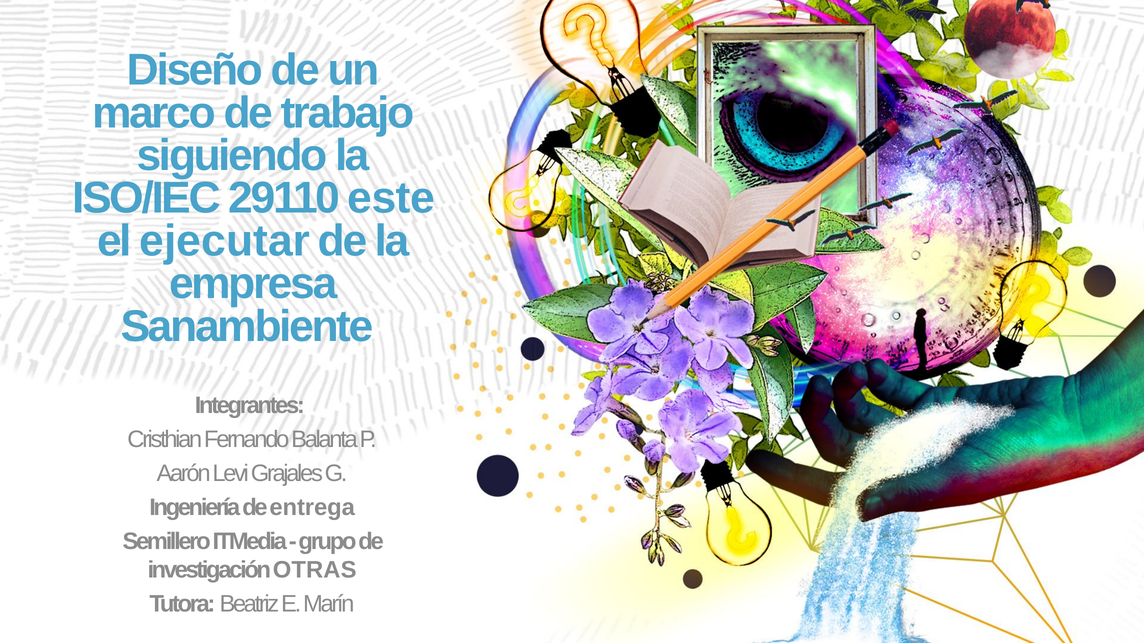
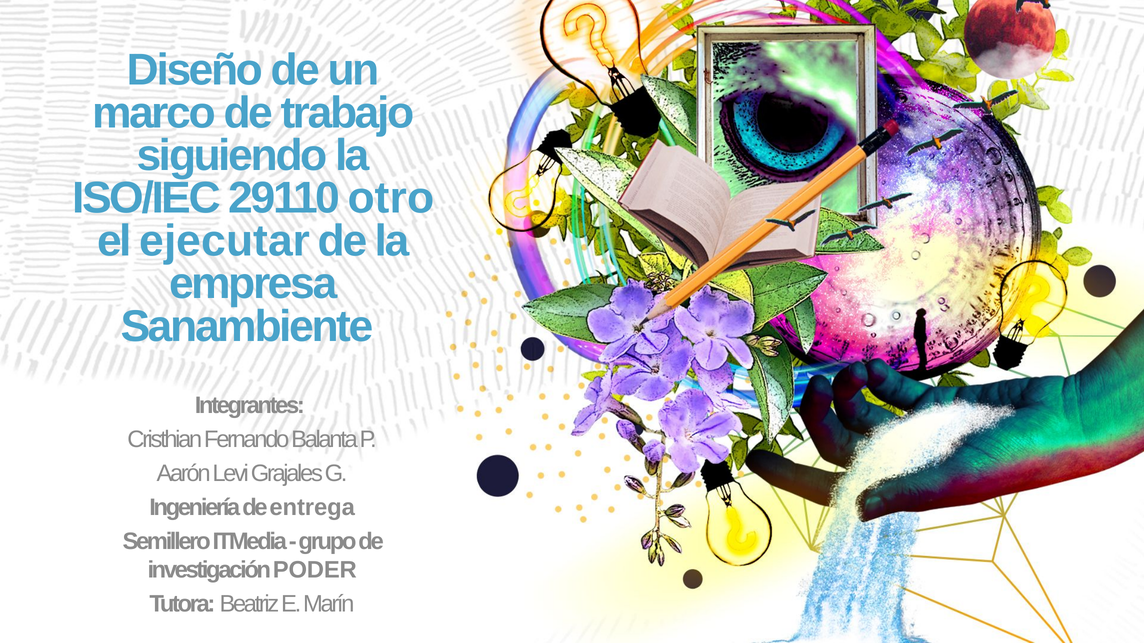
este: este -> otro
OTRAS: OTRAS -> PODER
